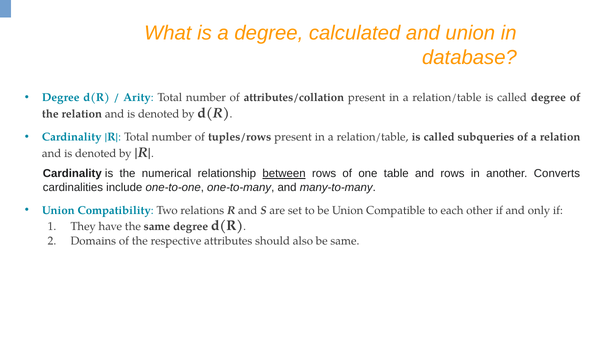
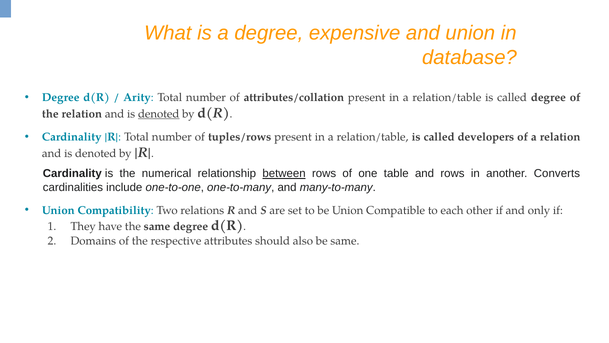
calculated: calculated -> expensive
denoted at (159, 114) underline: none -> present
subqueries: subqueries -> developers
